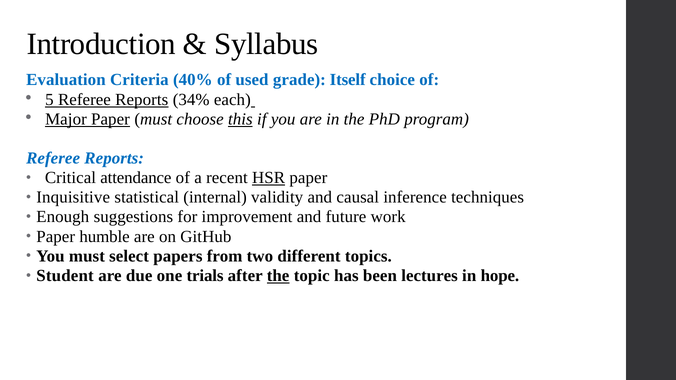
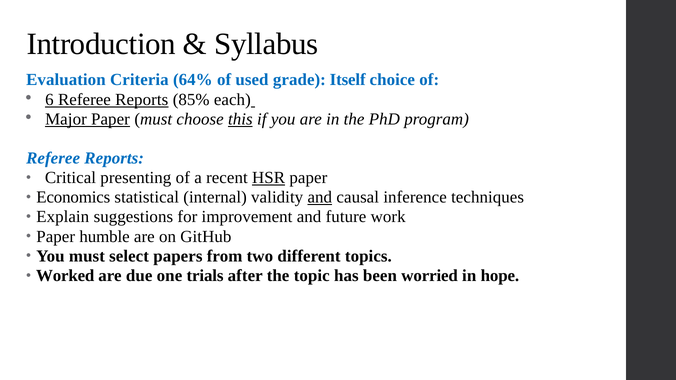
40%: 40% -> 64%
5: 5 -> 6
34%: 34% -> 85%
attendance: attendance -> presenting
Inquisitive: Inquisitive -> Economics
and at (320, 197) underline: none -> present
Enough: Enough -> Explain
Student: Student -> Worked
the at (278, 276) underline: present -> none
lectures: lectures -> worried
